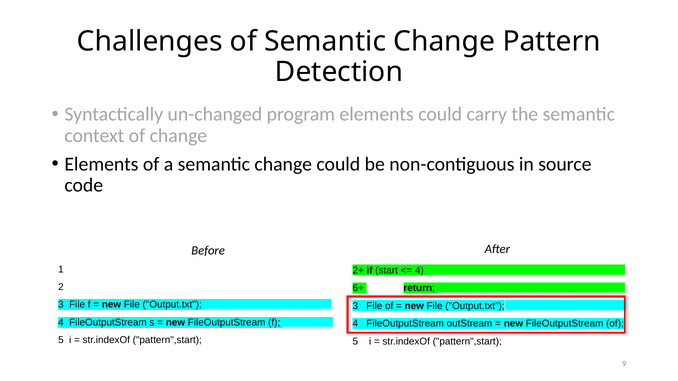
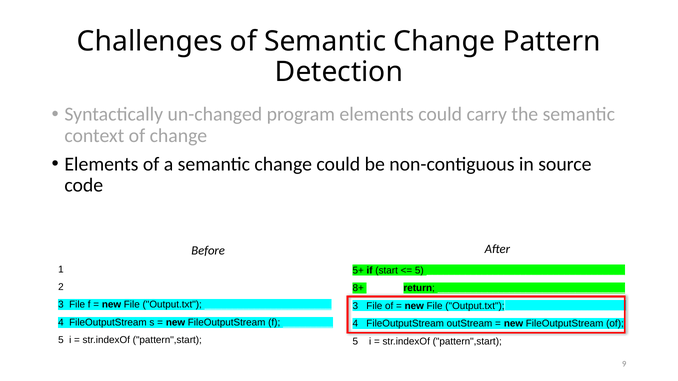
2+: 2+ -> 5+
4 at (419, 271): 4 -> 5
6+: 6+ -> 8+
